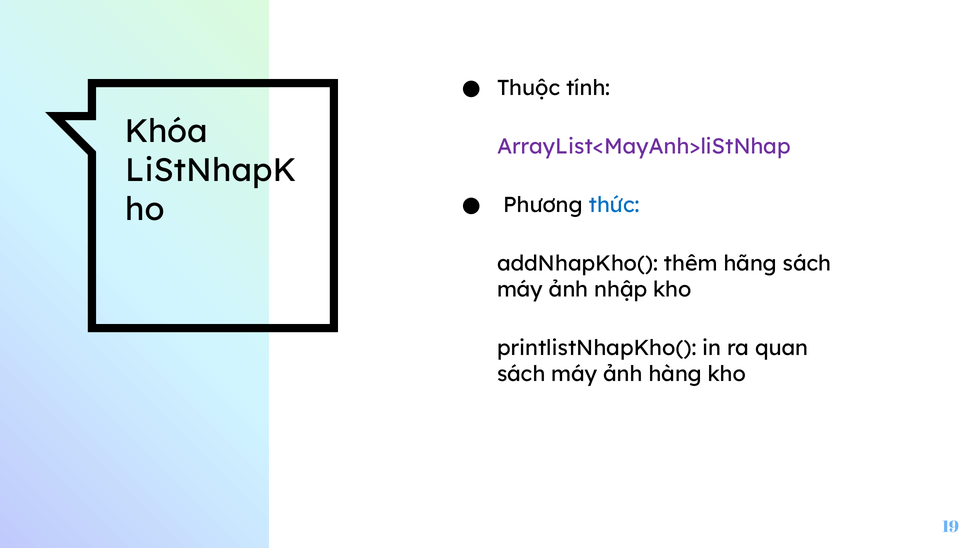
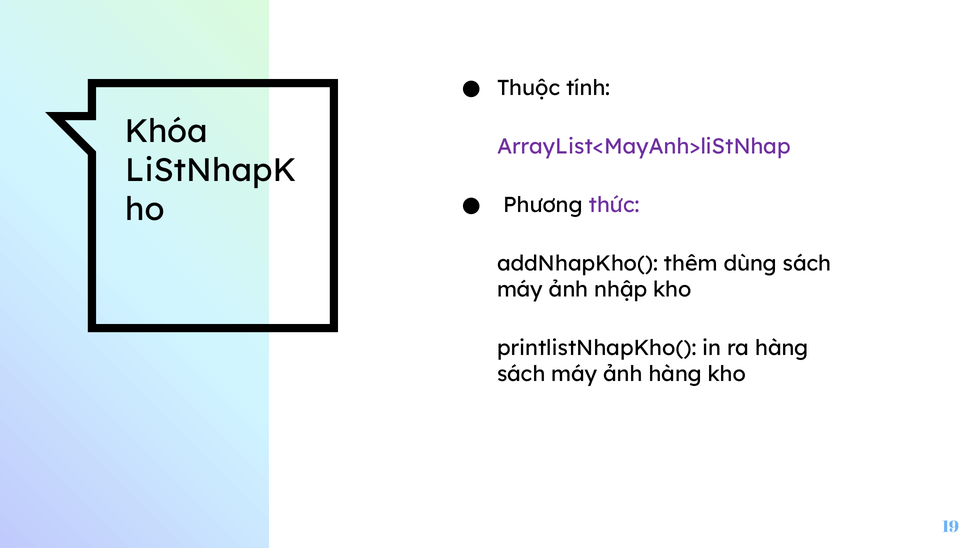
thức colour: blue -> purple
hãng: hãng -> dùng
ra quan: quan -> hàng
